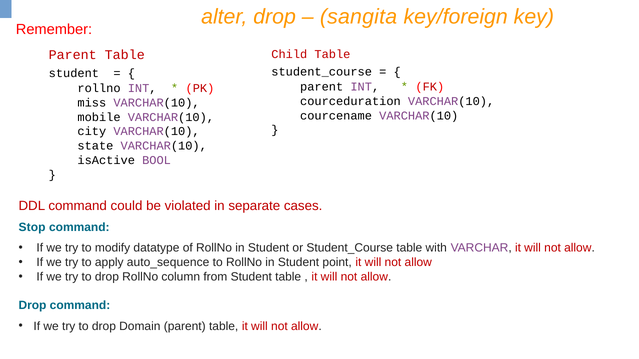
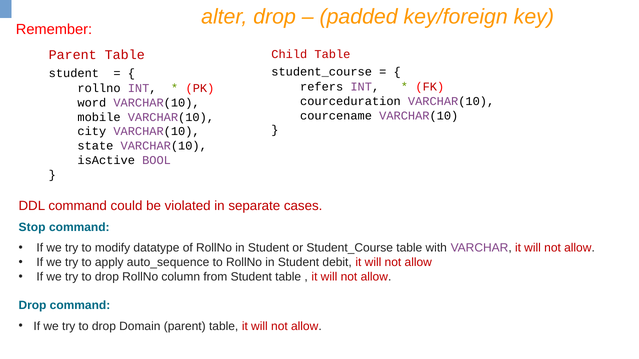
sangita: sangita -> padded
parent at (322, 87): parent -> refers
miss: miss -> word
point: point -> debit
